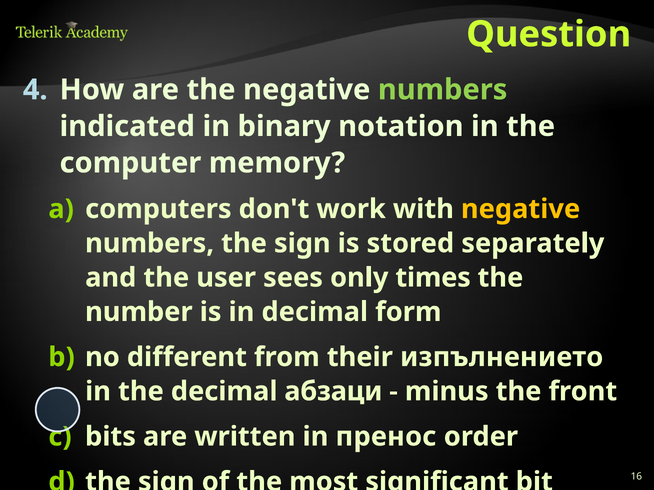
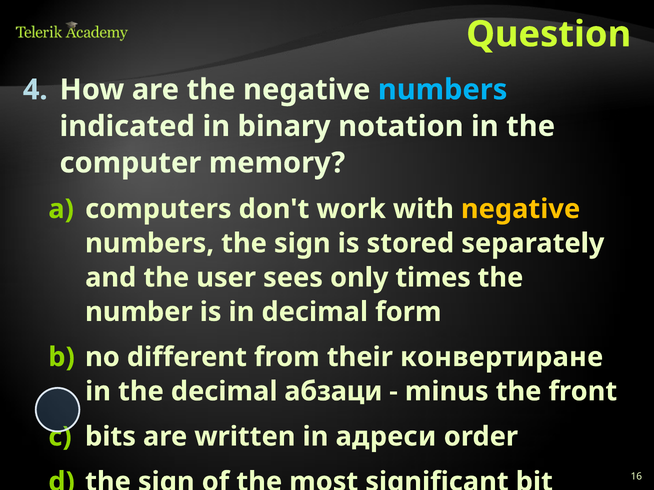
numbers at (443, 90) colour: light green -> light blue
изпълнението: изпълнението -> конвертиране
пренос: пренос -> адреси
